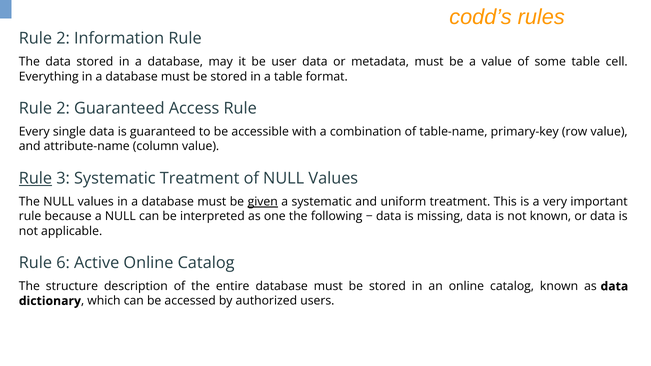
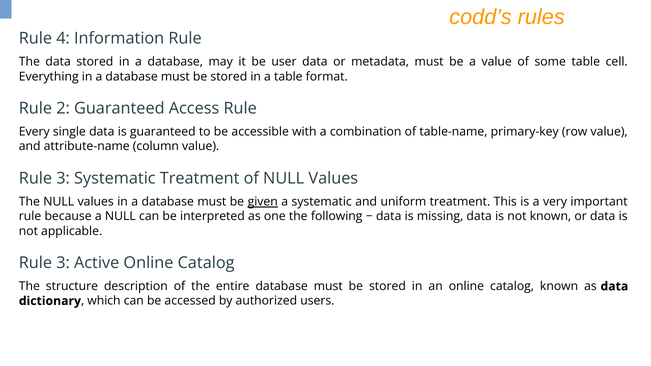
2 at (63, 39): 2 -> 4
Rule at (35, 179) underline: present -> none
6 at (63, 263): 6 -> 3
